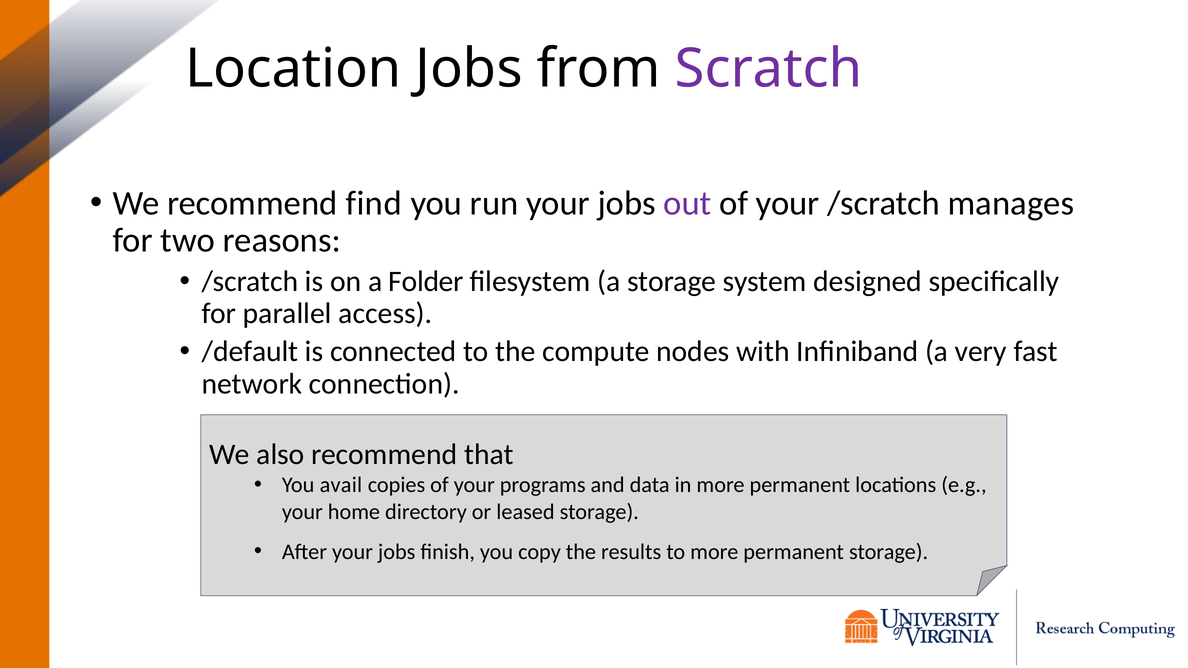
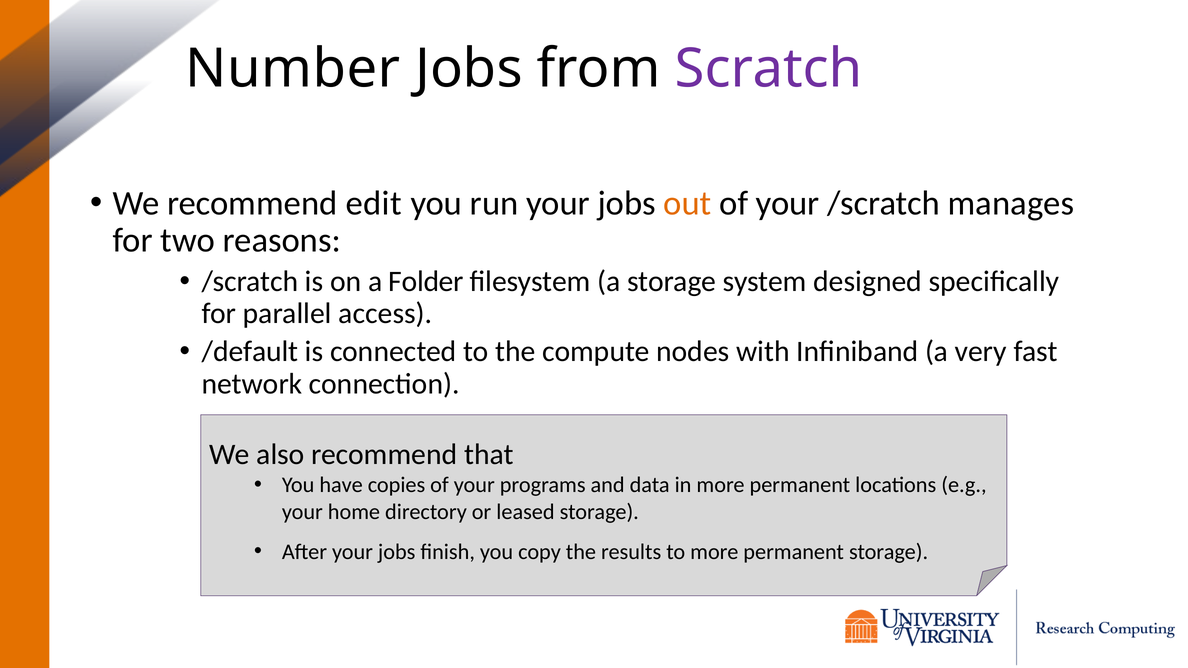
Location: Location -> Number
find: find -> edit
out colour: purple -> orange
avail: avail -> have
